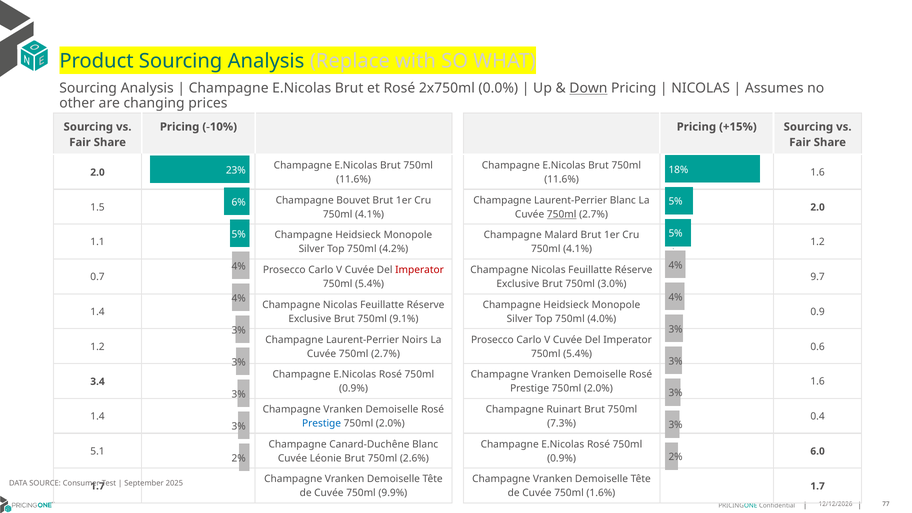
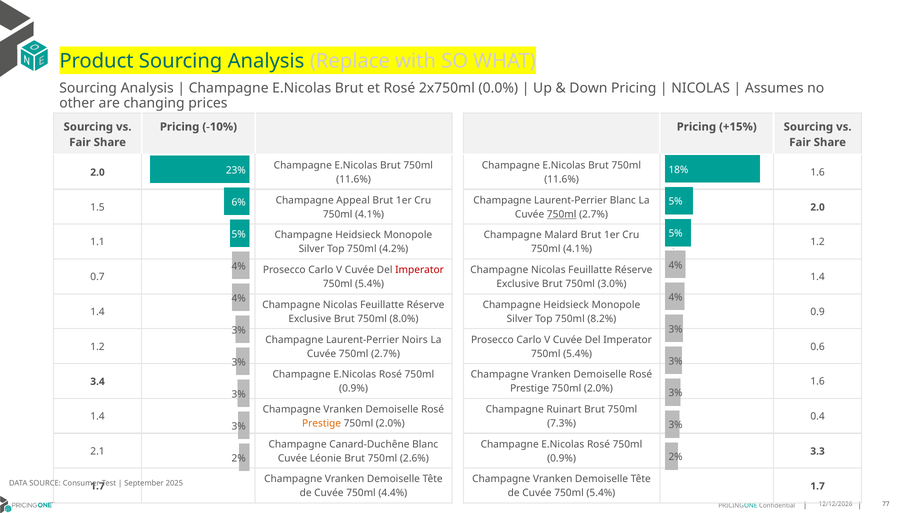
Down underline: present -> none
Bouvet: Bouvet -> Appeal
9.7 at (818, 277): 9.7 -> 1.4
9.1%: 9.1% -> 8.0%
4.0%: 4.0% -> 8.2%
Prestige at (322, 423) colour: blue -> orange
5.1: 5.1 -> 2.1
6.0: 6.0 -> 3.3
9.9%: 9.9% -> 4.4%
Cuvée 750ml 1.6%: 1.6% -> 5.4%
